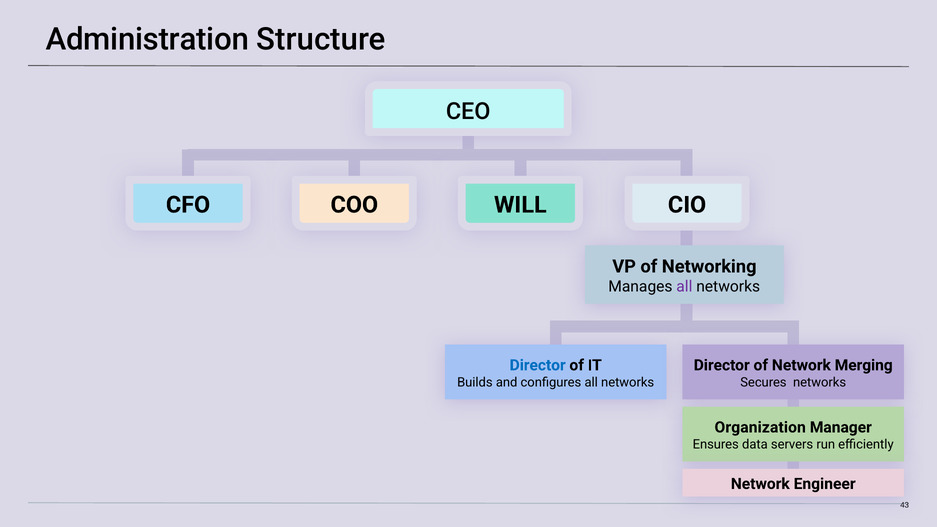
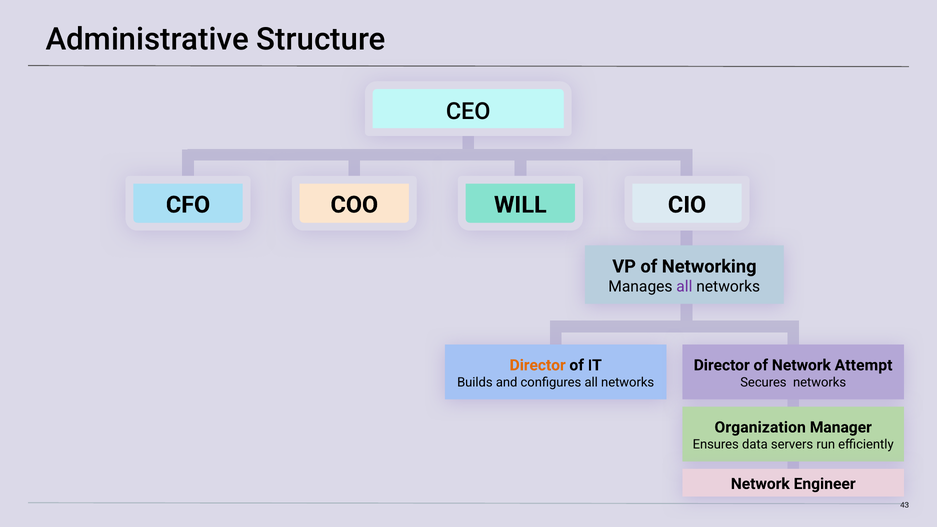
Administration: Administration -> Administrative
Director at (538, 365) colour: blue -> orange
Merging: Merging -> Attempt
